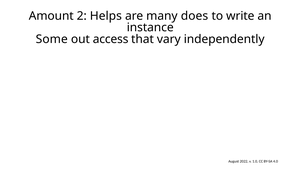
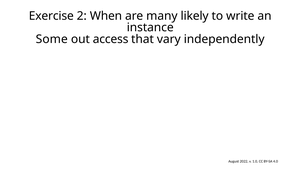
Amount: Amount -> Exercise
Helps: Helps -> When
does: does -> likely
